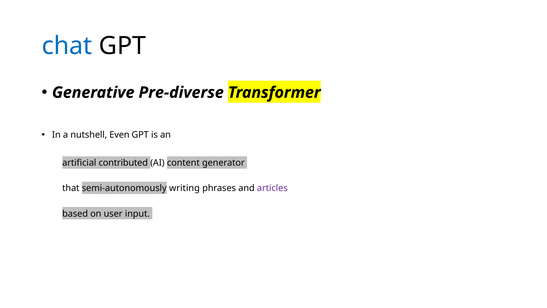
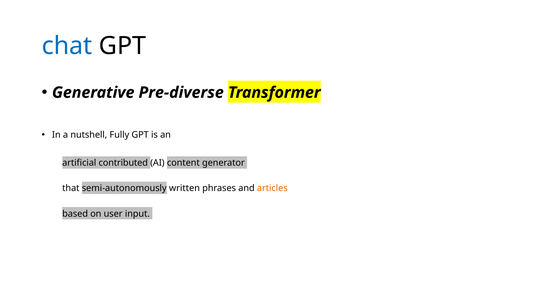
Even: Even -> Fully
writing: writing -> written
articles colour: purple -> orange
